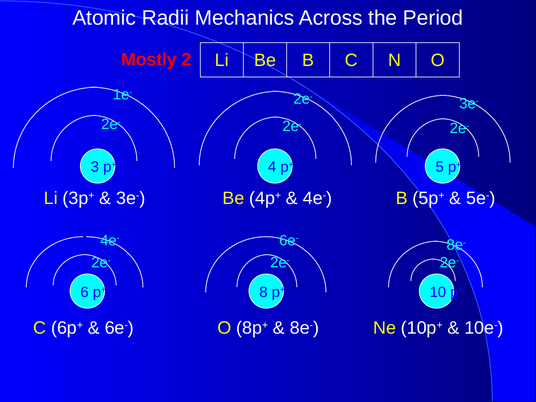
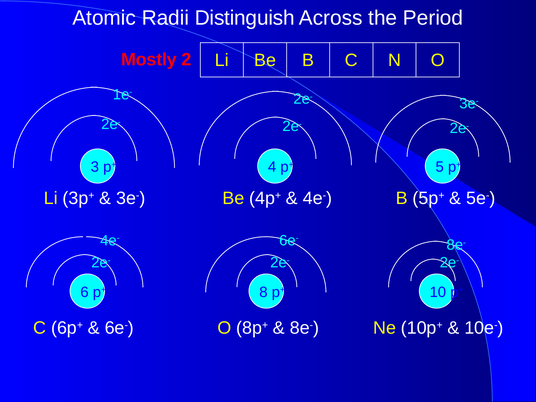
Mechanics: Mechanics -> Distinguish
